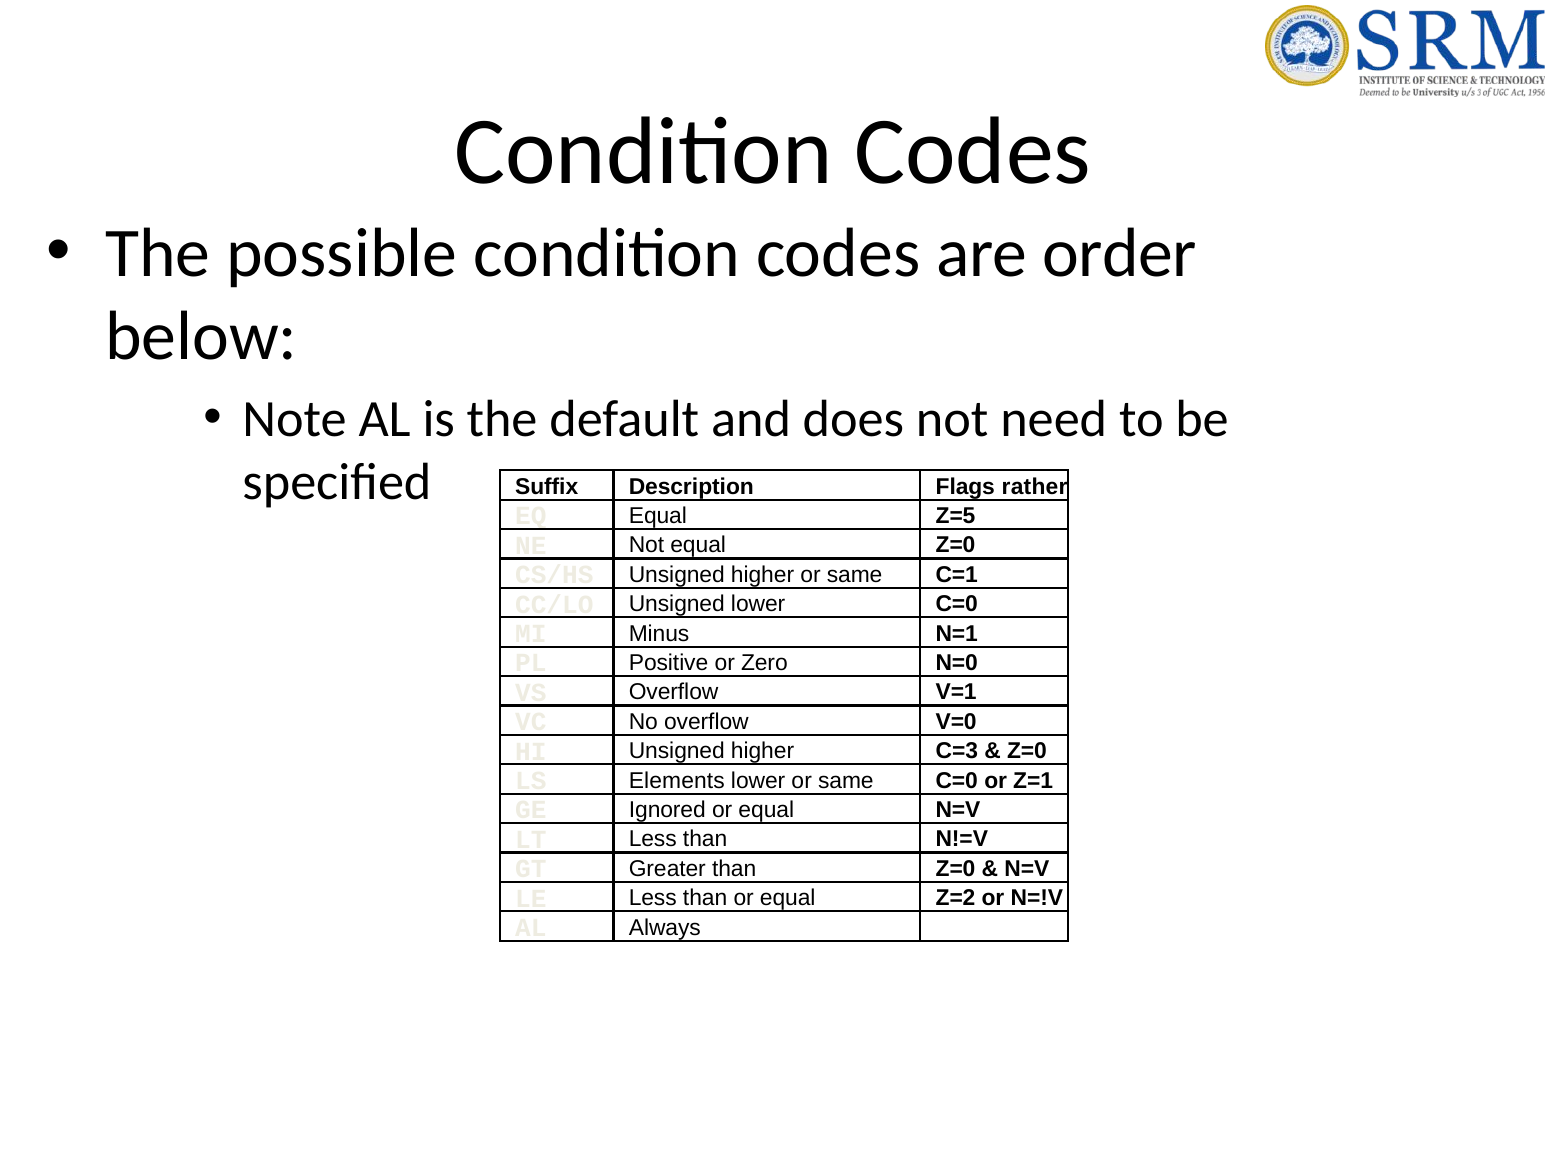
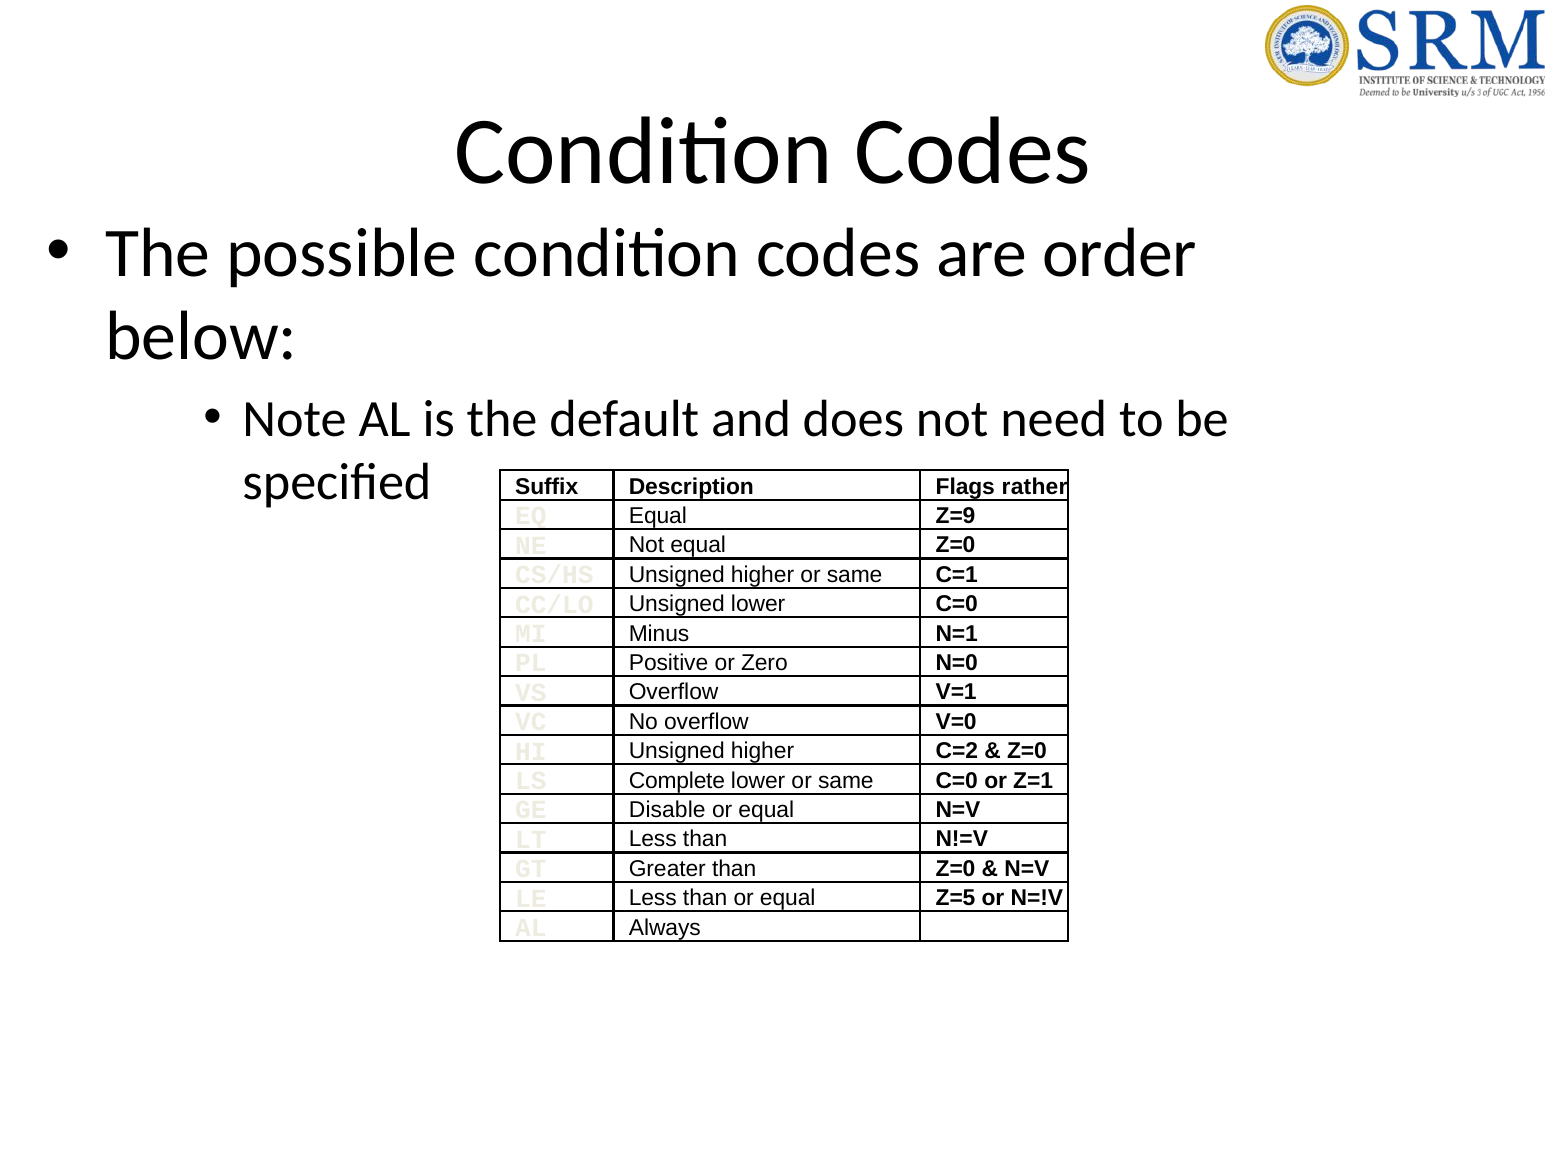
Z=5: Z=5 -> Z=9
C=3: C=3 -> C=2
Elements: Elements -> Complete
Ignored: Ignored -> Disable
Z=2: Z=2 -> Z=5
